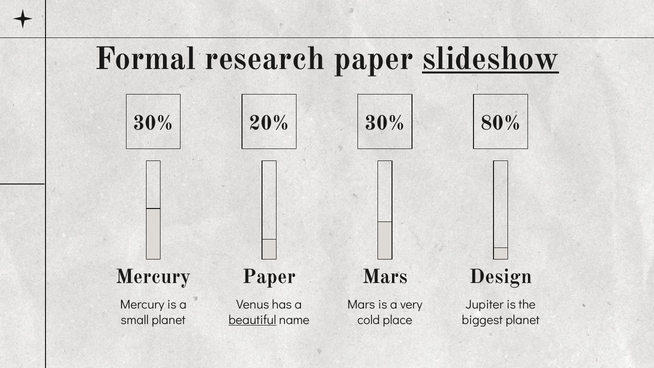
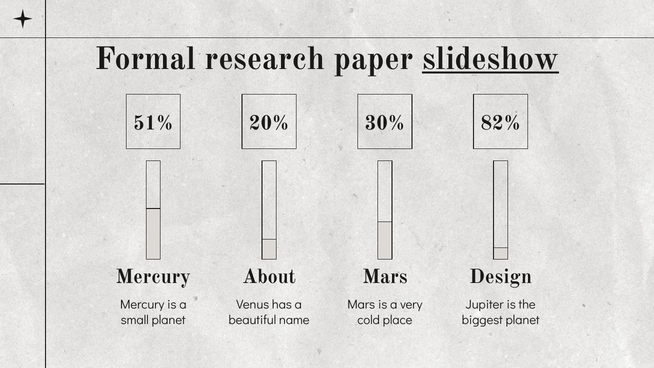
30% at (153, 123): 30% -> 51%
80%: 80% -> 82%
Paper at (269, 277): Paper -> About
beautiful underline: present -> none
